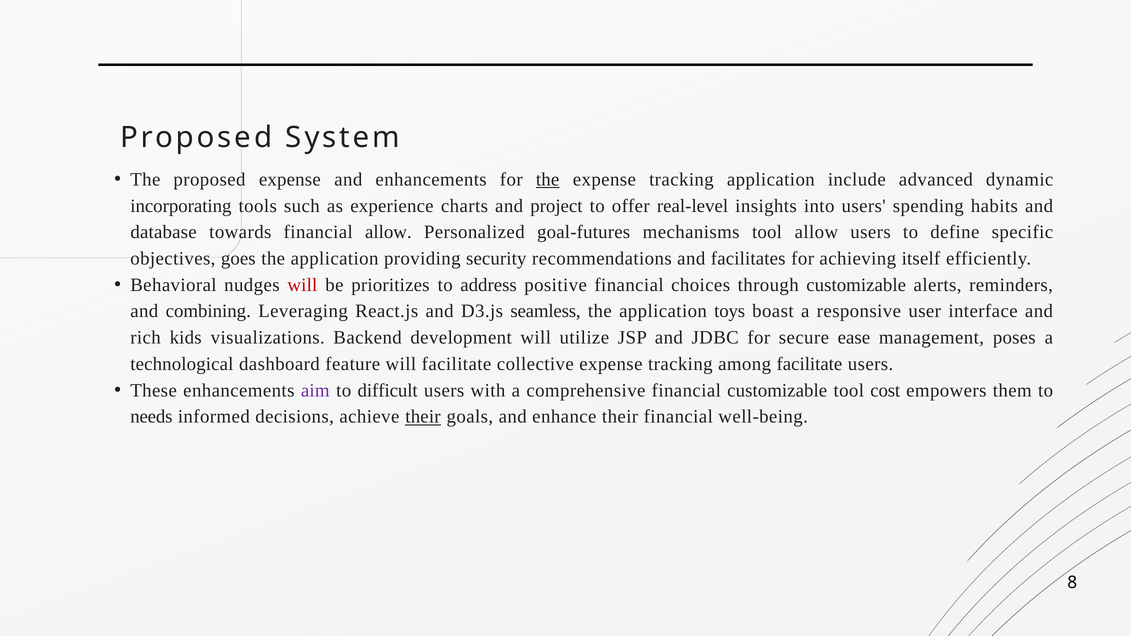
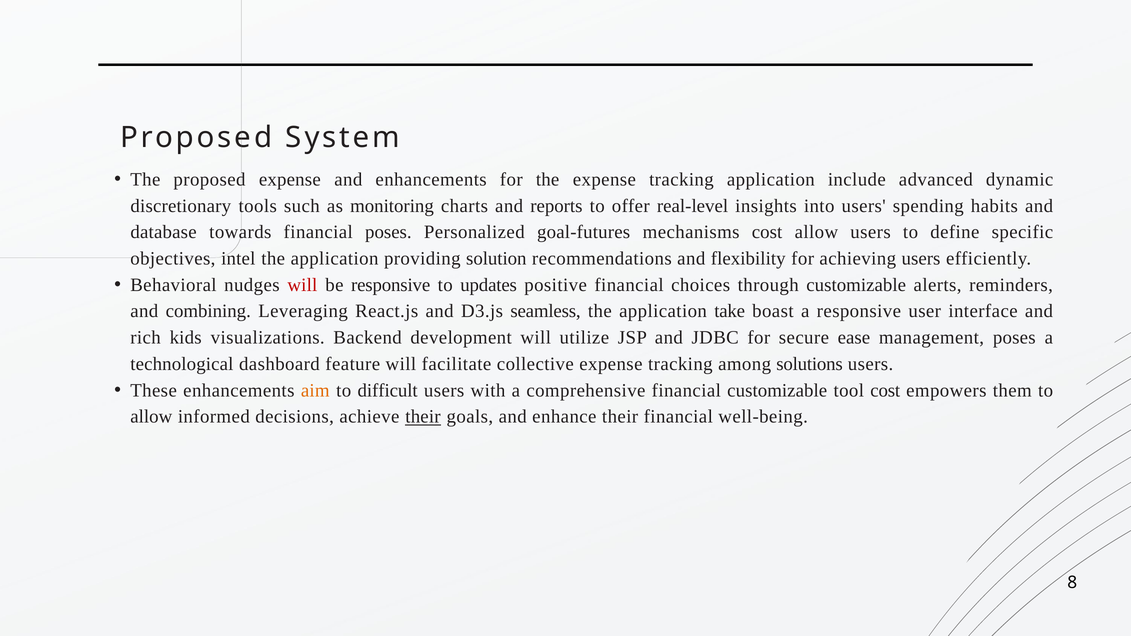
the at (548, 179) underline: present -> none
incorporating: incorporating -> discretionary
experience: experience -> monitoring
project: project -> reports
financial allow: allow -> poses
mechanisms tool: tool -> cost
goes: goes -> intel
security: security -> solution
facilitates: facilitates -> flexibility
achieving itself: itself -> users
be prioritizes: prioritizes -> responsive
address: address -> updates
toys: toys -> take
among facilitate: facilitate -> solutions
aim colour: purple -> orange
needs at (151, 417): needs -> allow
